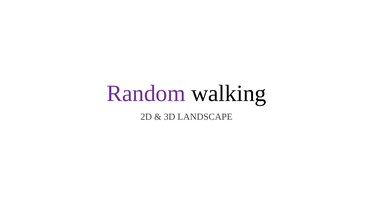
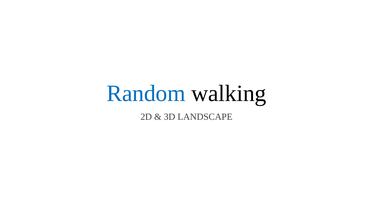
Random colour: purple -> blue
